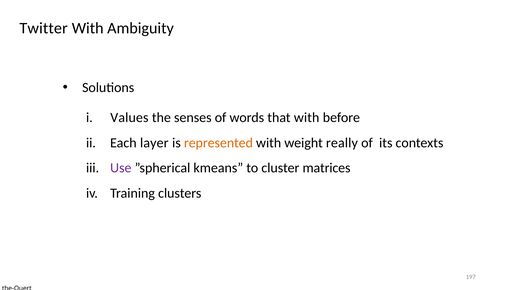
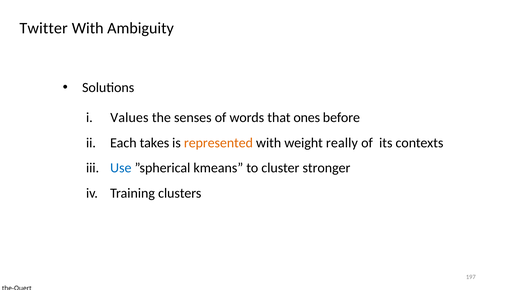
that with: with -> ones
layer: layer -> takes
Use colour: purple -> blue
matrices: matrices -> stronger
